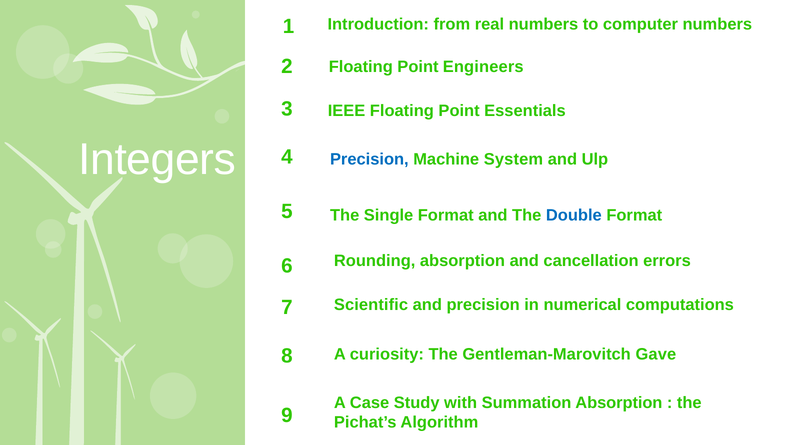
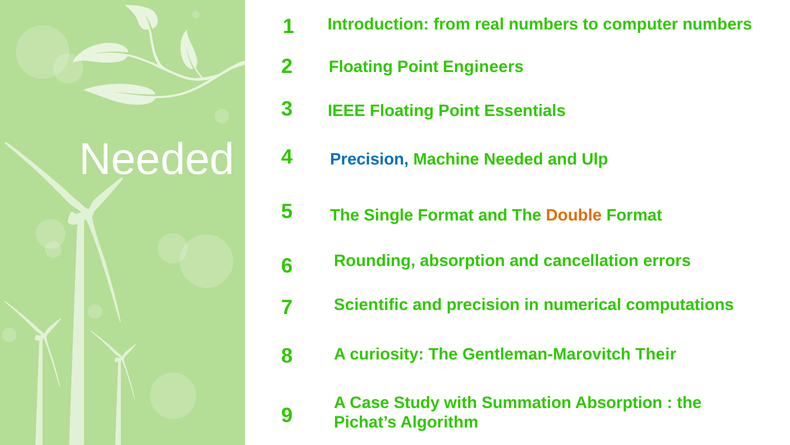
Integers at (157, 159): Integers -> Needed
Machine System: System -> Needed
Double colour: blue -> orange
Gave: Gave -> Their
